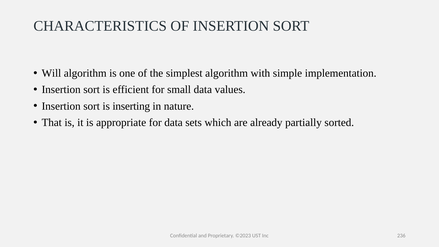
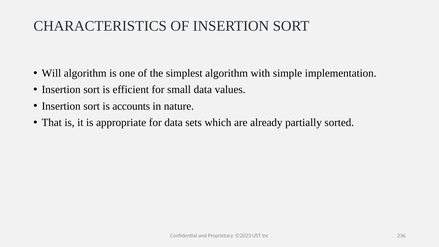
inserting: inserting -> accounts
